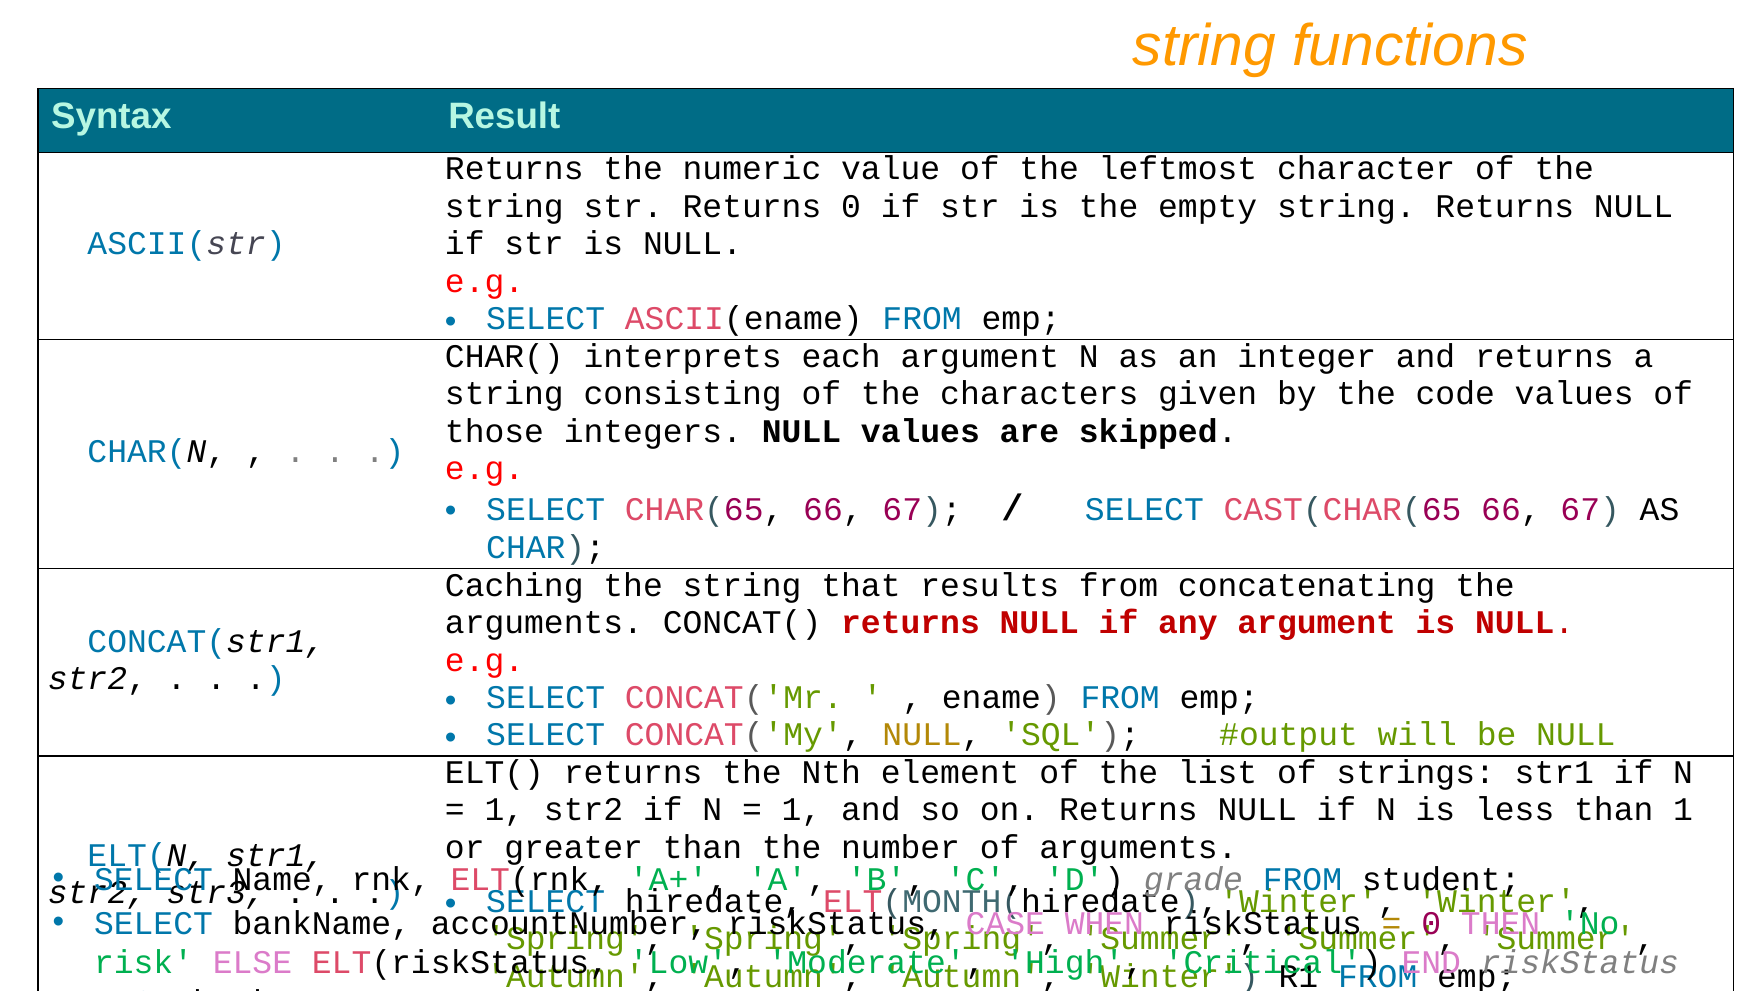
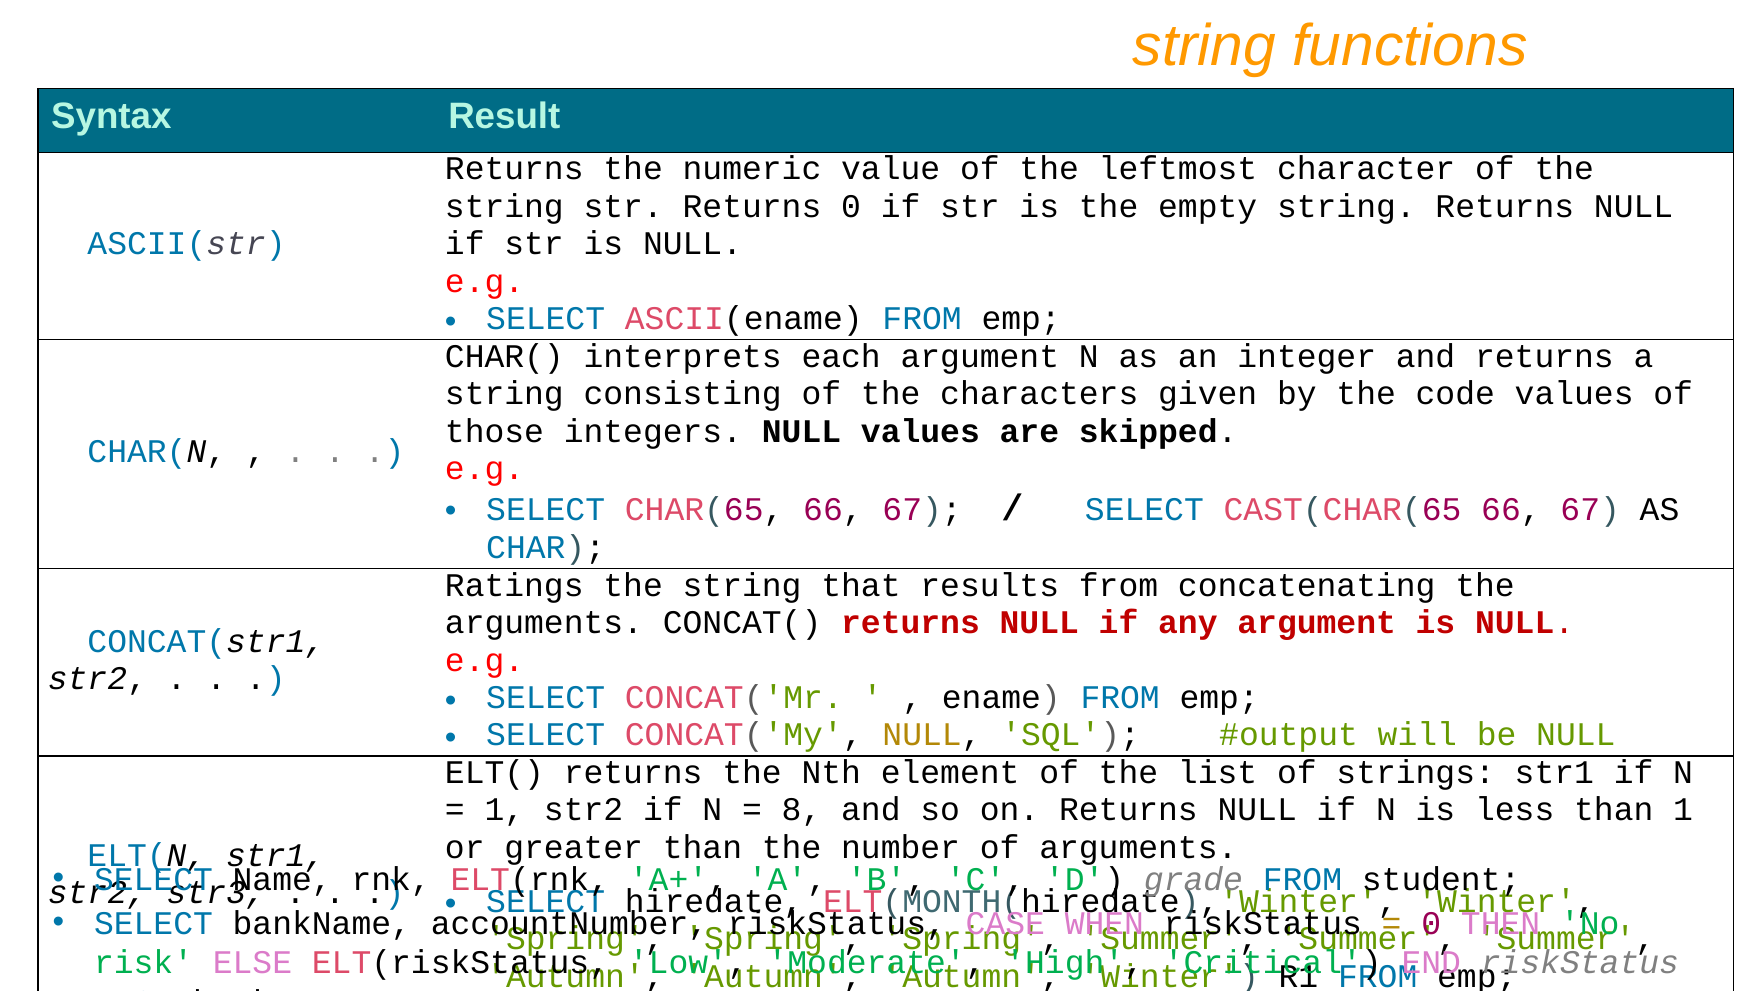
Caching: Caching -> Ratings
1 at (802, 810): 1 -> 8
